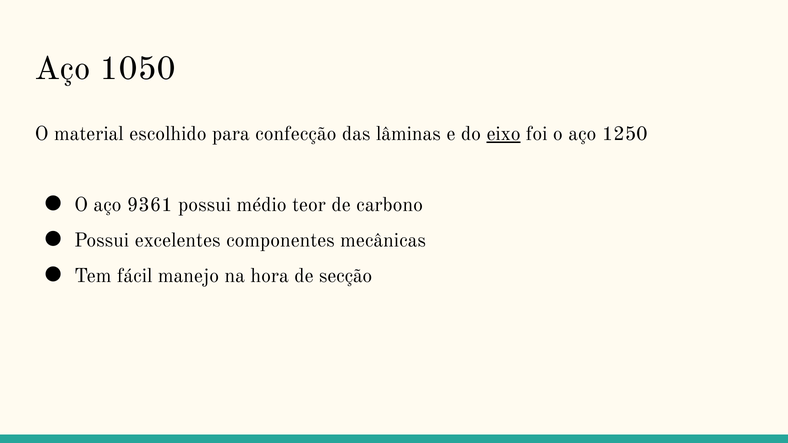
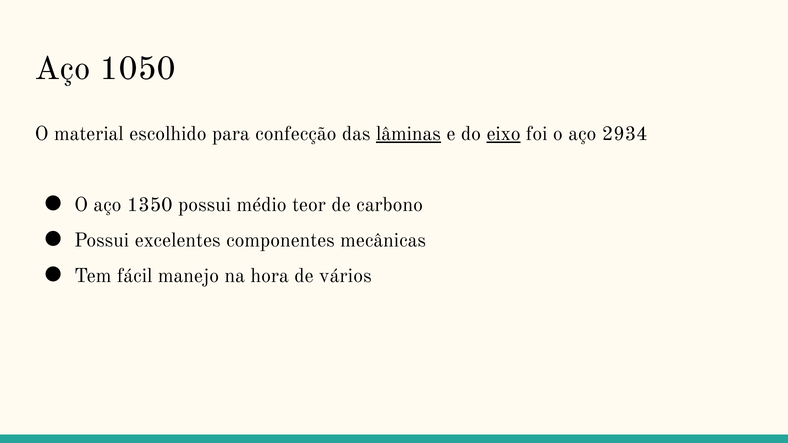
lâminas underline: none -> present
1250: 1250 -> 2934
9361: 9361 -> 1350
secção: secção -> vários
